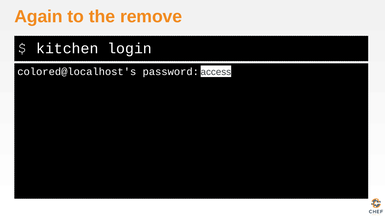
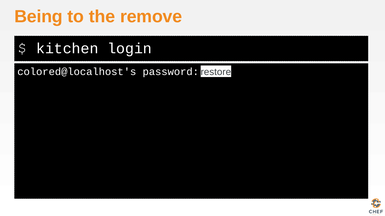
Again: Again -> Being
access: access -> restore
